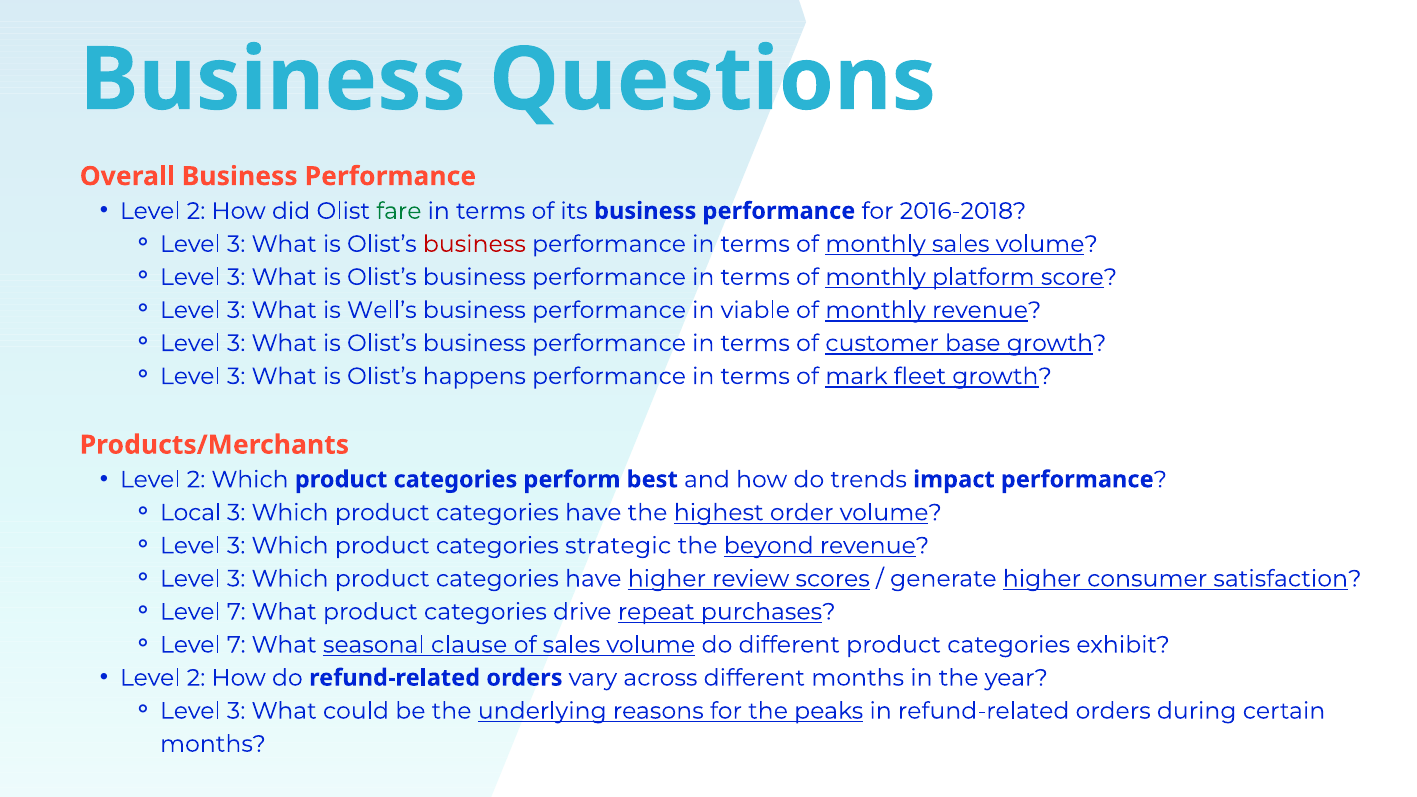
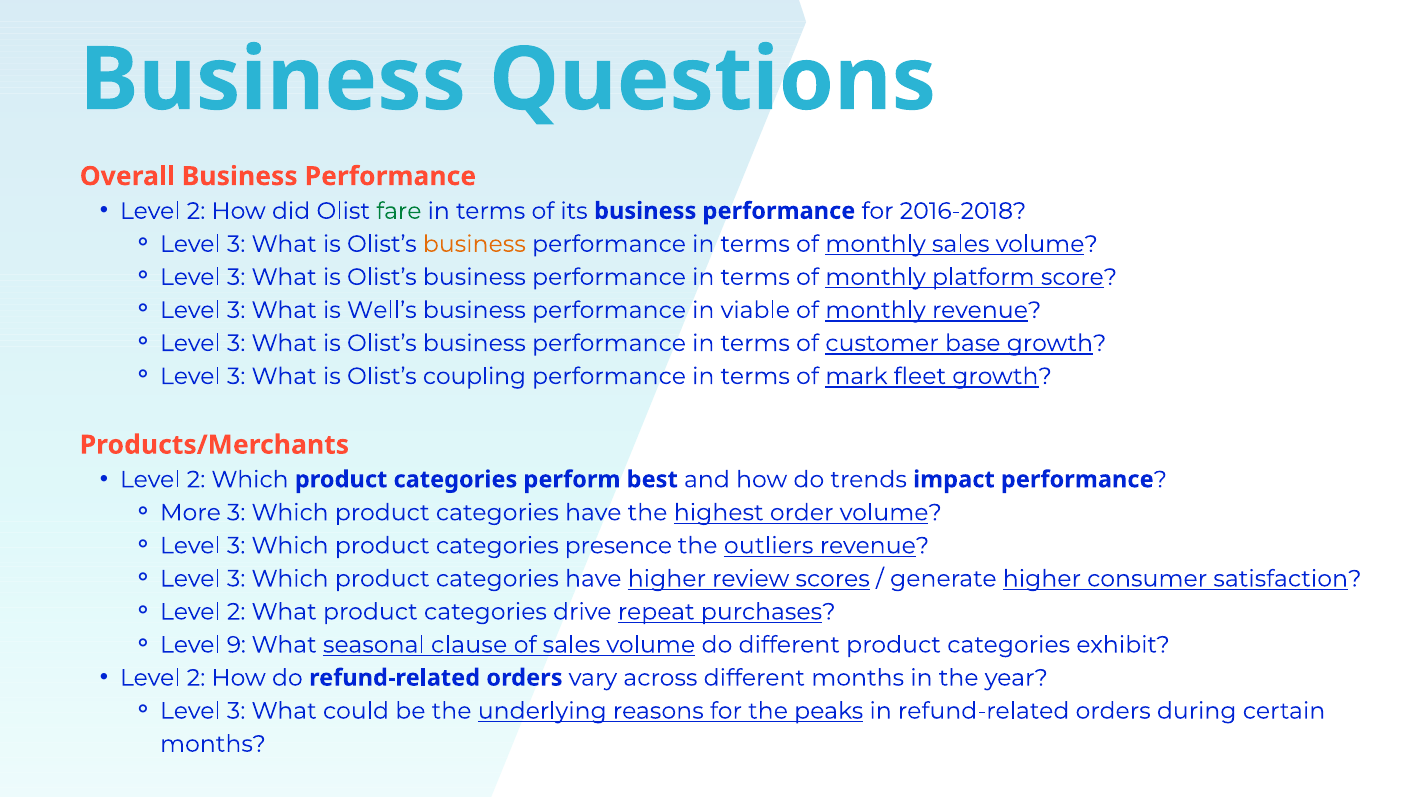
business at (474, 244) colour: red -> orange
happens: happens -> coupling
Local: Local -> More
strategic: strategic -> presence
beyond: beyond -> outliers
7 at (236, 612): 7 -> 2
7 at (236, 645): 7 -> 9
